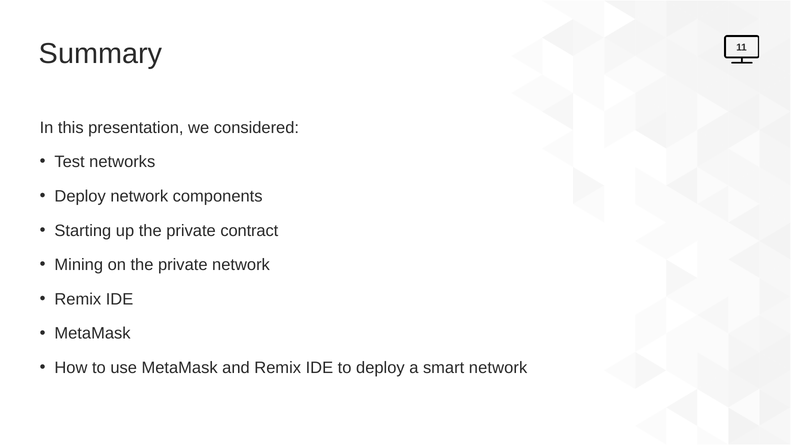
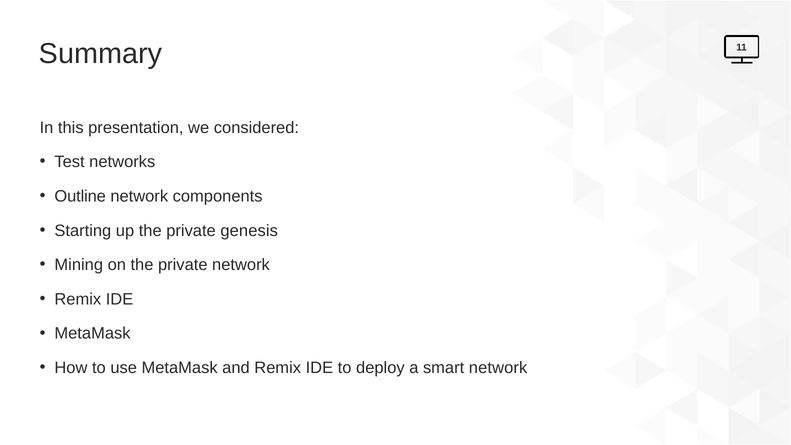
Deploy at (80, 196): Deploy -> Outline
contract: contract -> genesis
